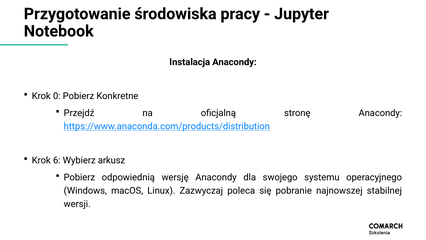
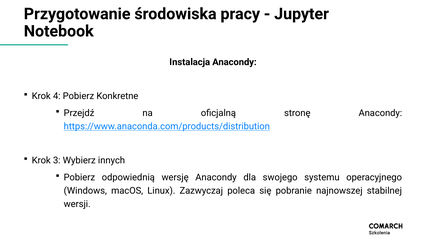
0: 0 -> 4
6: 6 -> 3
arkusz: arkusz -> innych
